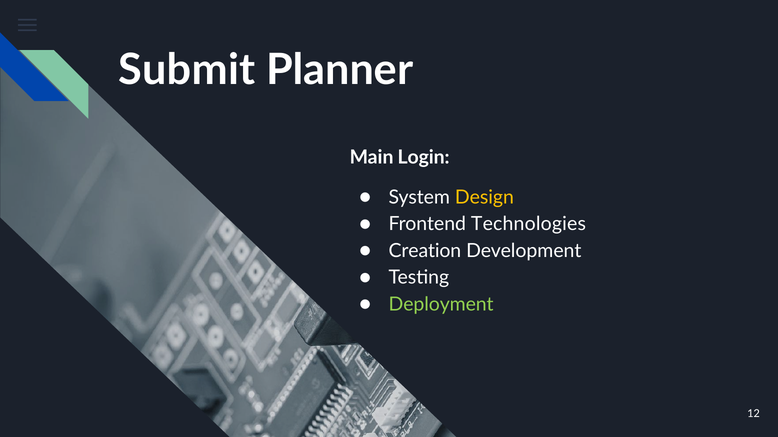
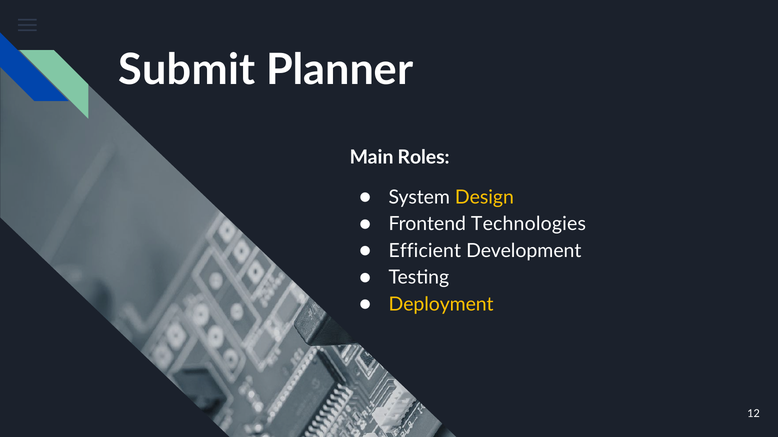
Login: Login -> Roles
Creation: Creation -> Efficient
Deployment colour: light green -> yellow
